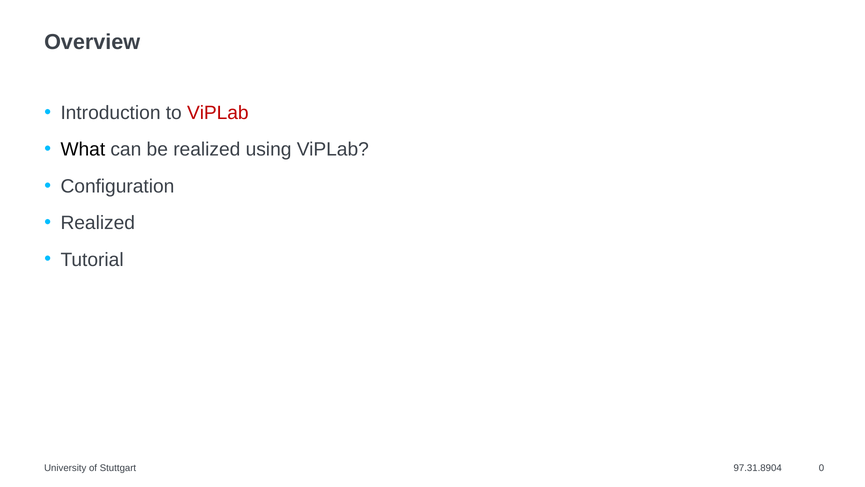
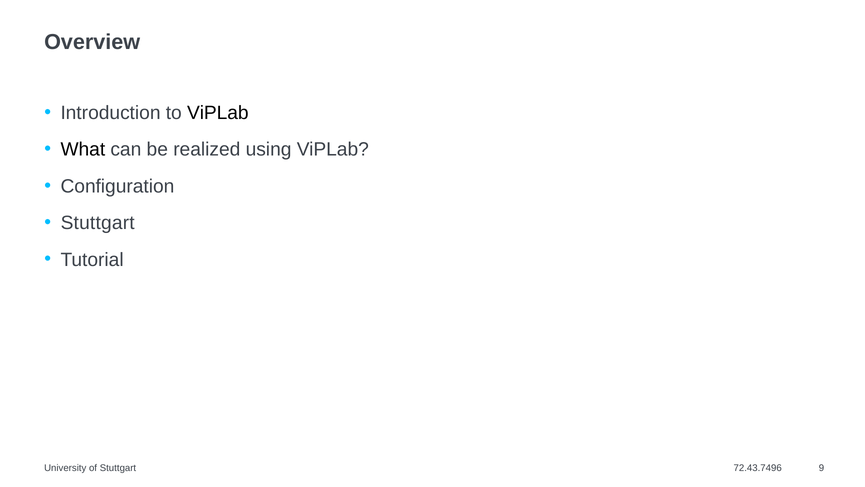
ViPLab at (218, 113) colour: red -> black
Realized at (98, 223): Realized -> Stuttgart
97.31.8904: 97.31.8904 -> 72.43.7496
0: 0 -> 9
